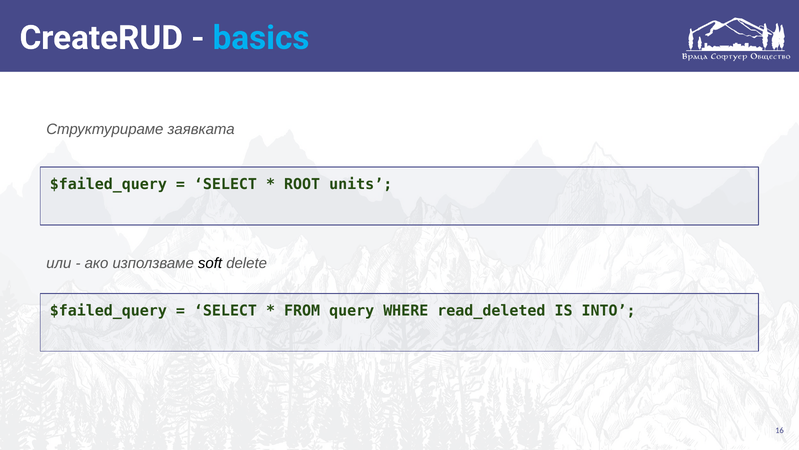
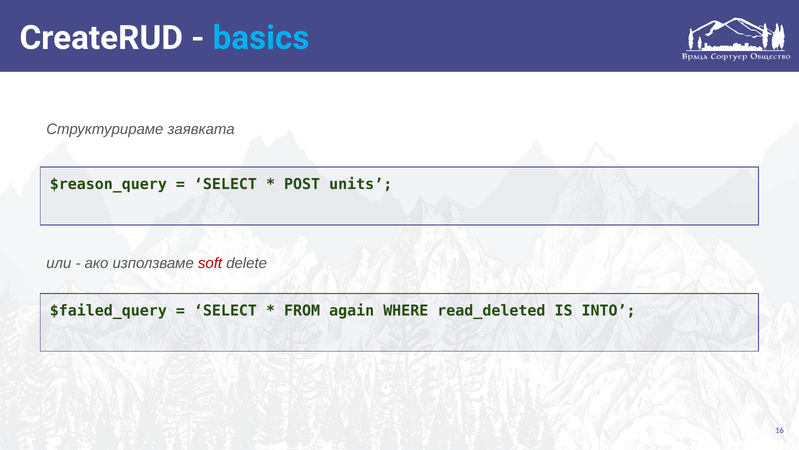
$failed_query at (108, 184): $failed_query -> $reason_query
ROOT: ROOT -> POST
soft colour: black -> red
query: query -> again
